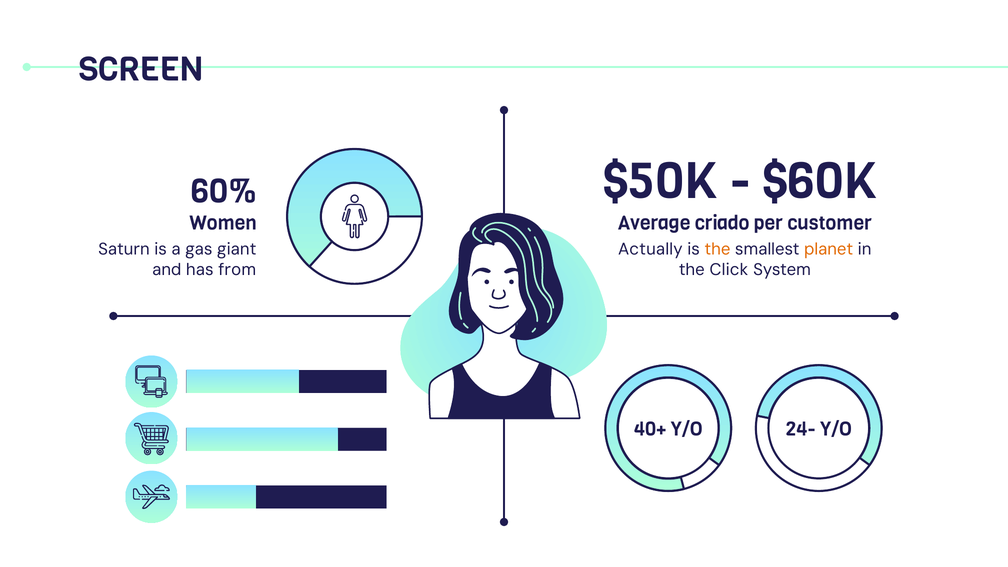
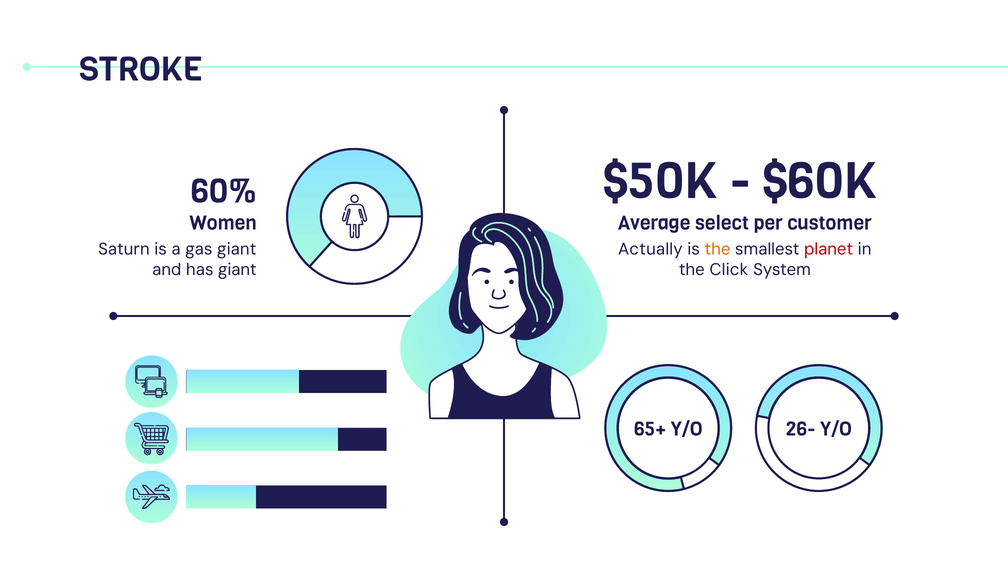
SCREEN: SCREEN -> STROKE
criado: criado -> select
planet colour: orange -> red
has from: from -> giant
40+: 40+ -> 65+
24-: 24- -> 26-
